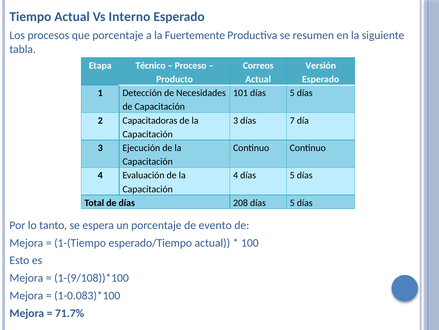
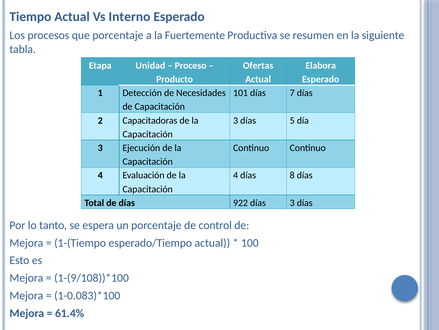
Técnico: Técnico -> Unidad
Correos: Correos -> Ofertas
Versión: Versión -> Elabora
101 días 5: 5 -> 7
7: 7 -> 5
4 días 5: 5 -> 8
208: 208 -> 922
5 at (292, 202): 5 -> 3
evento: evento -> control
71.7%: 71.7% -> 61.4%
